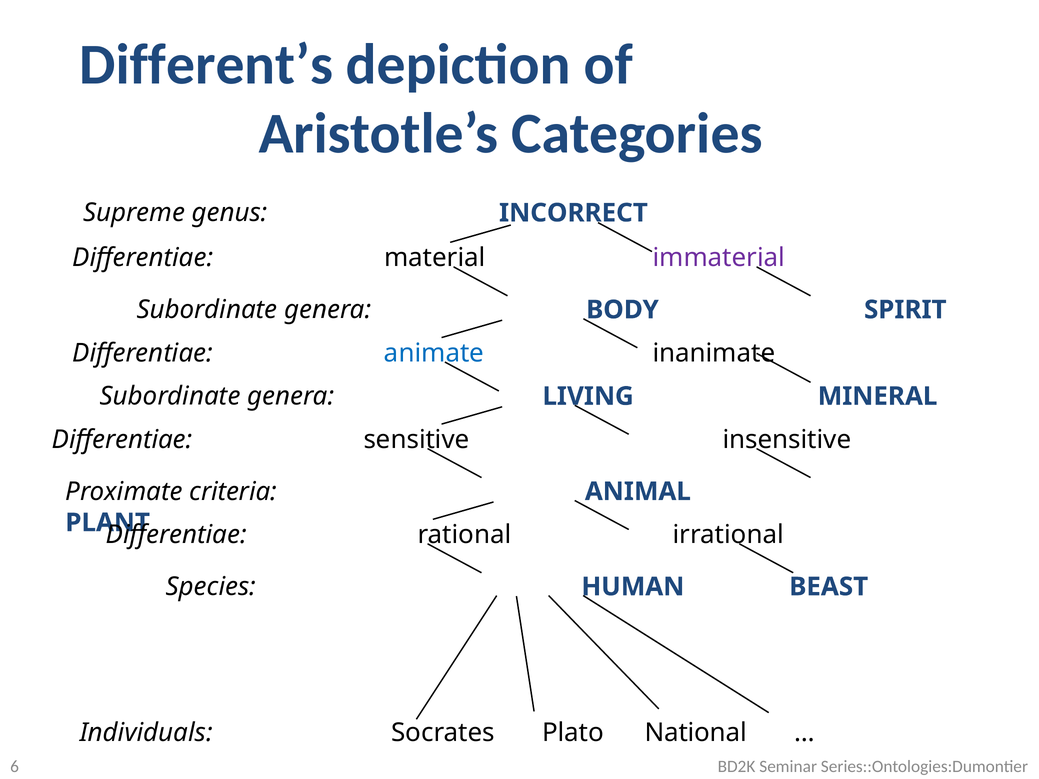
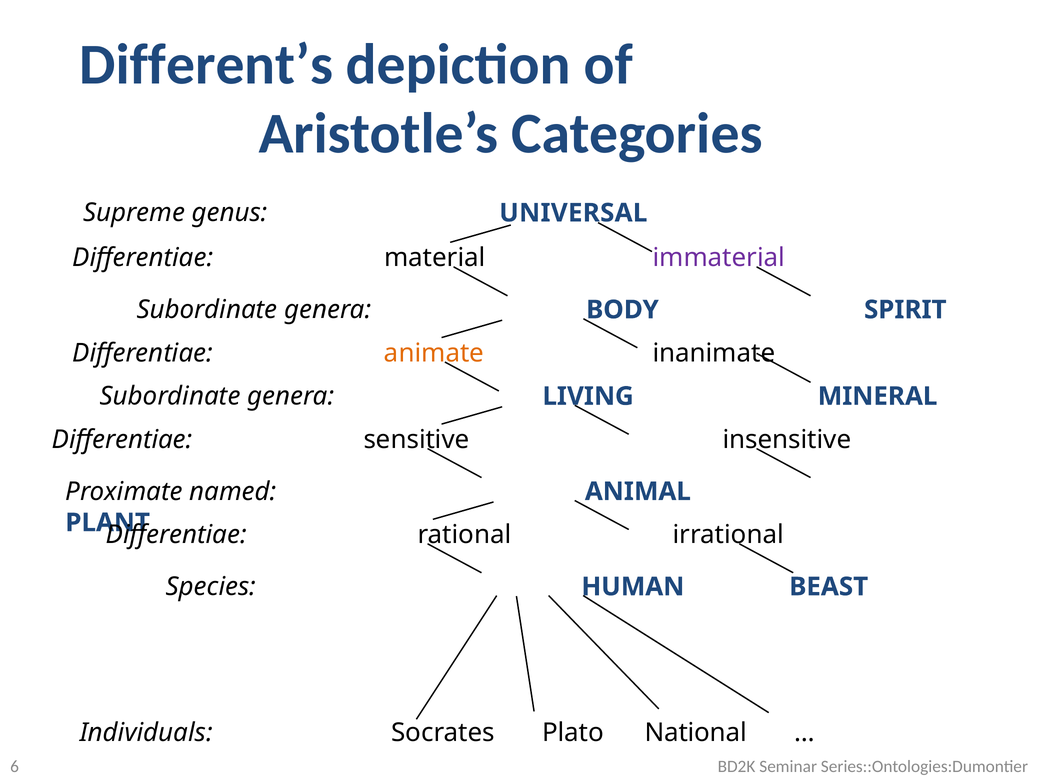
INCORRECT: INCORRECT -> UNIVERSAL
animate colour: blue -> orange
criteria: criteria -> named
